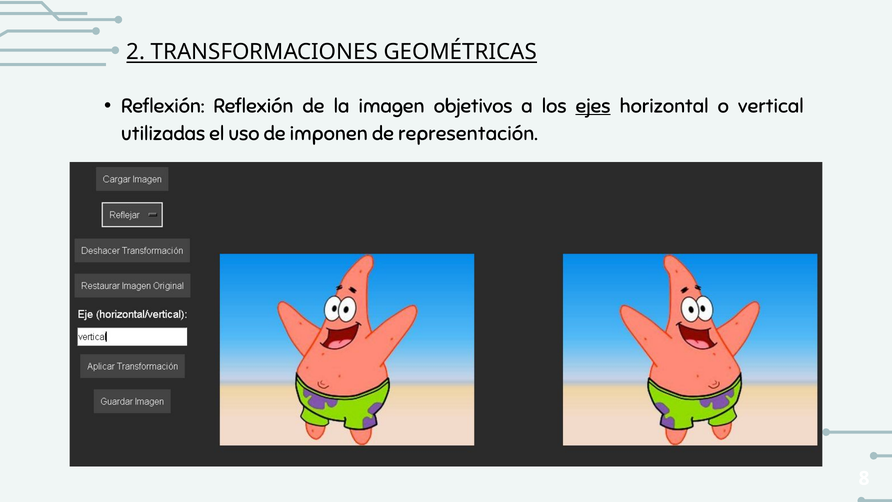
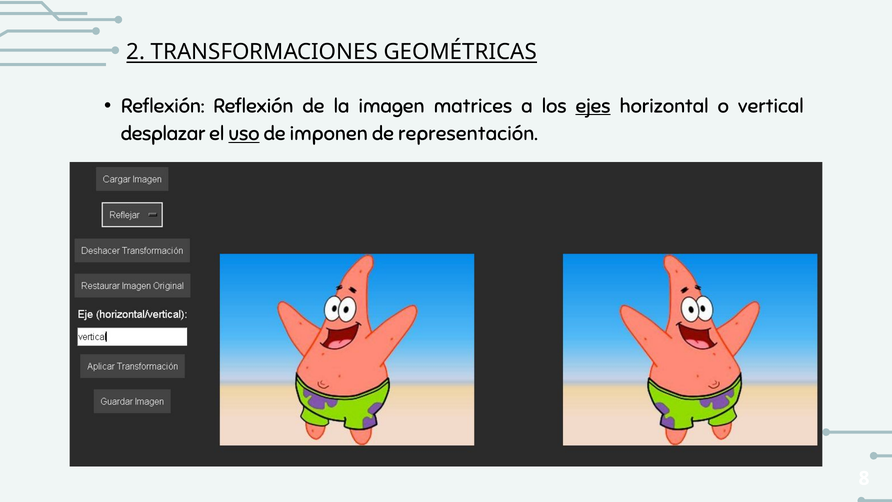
objetivos: objetivos -> matrices
utilizadas: utilizadas -> desplazar
uso underline: none -> present
